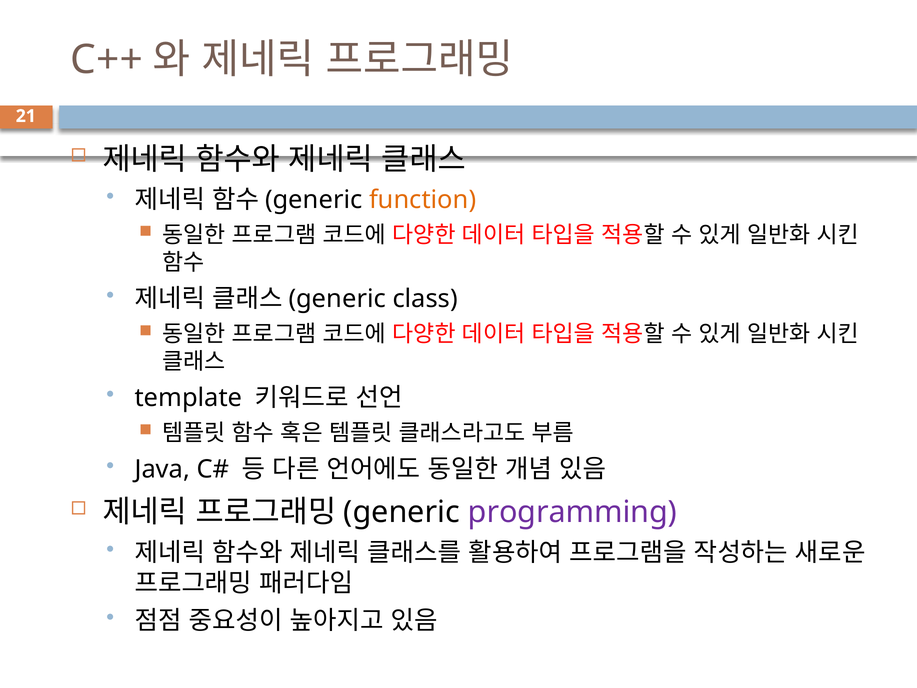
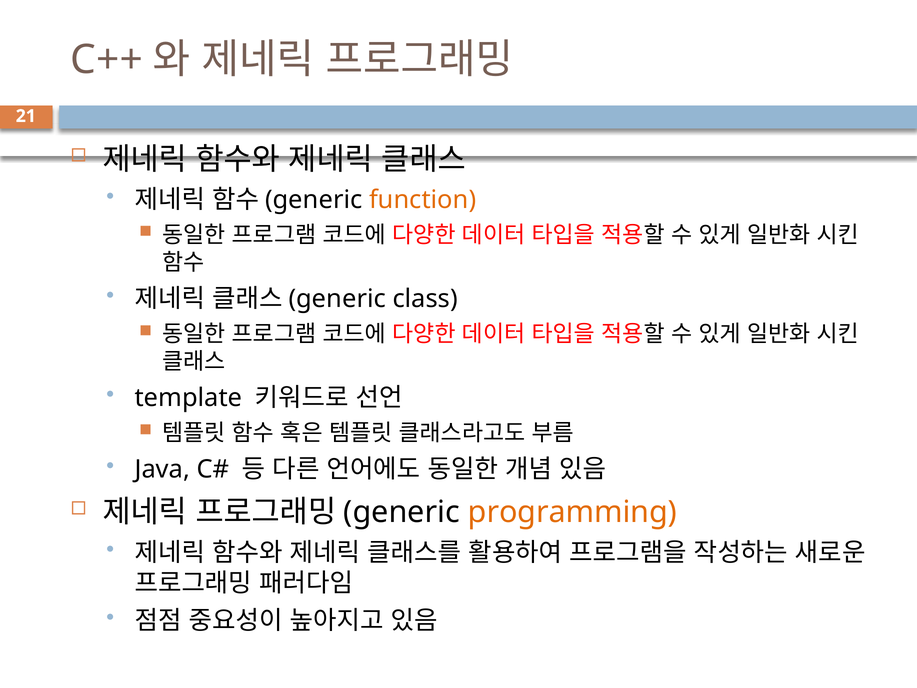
programming colour: purple -> orange
